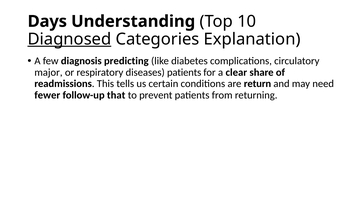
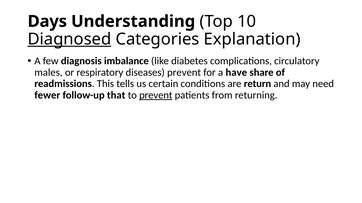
predicting: predicting -> imbalance
major: major -> males
diseases patients: patients -> prevent
clear: clear -> have
prevent at (156, 95) underline: none -> present
